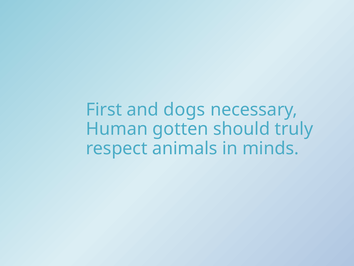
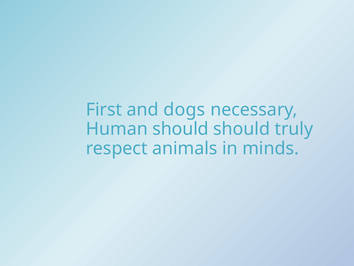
Human gotten: gotten -> should
